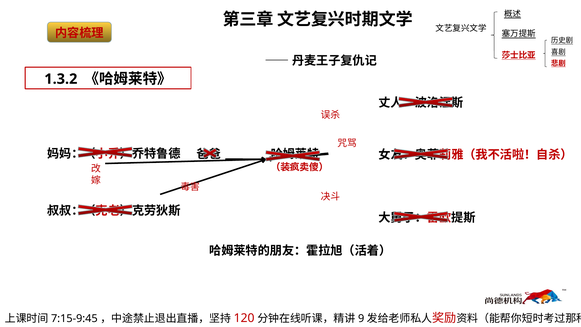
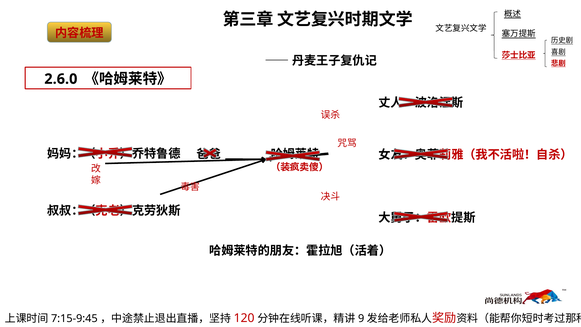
1.3.2: 1.3.2 -> 2.6.0
